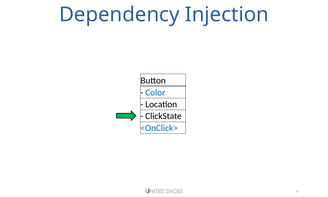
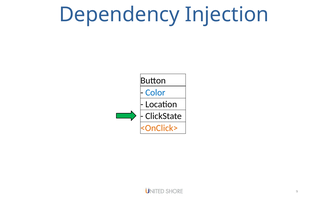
<OnClick> colour: blue -> orange
